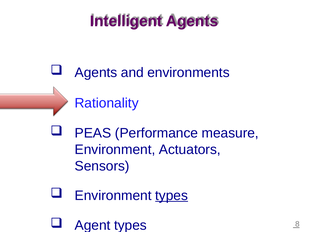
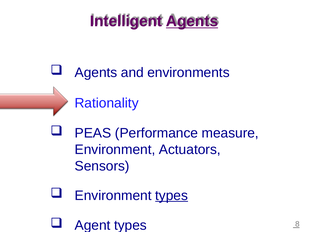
Agents at (192, 21) underline: none -> present
